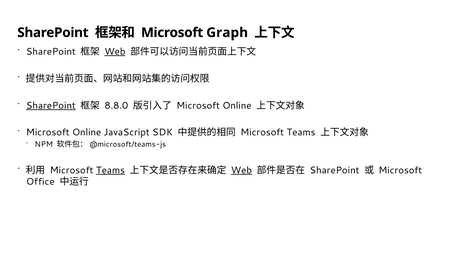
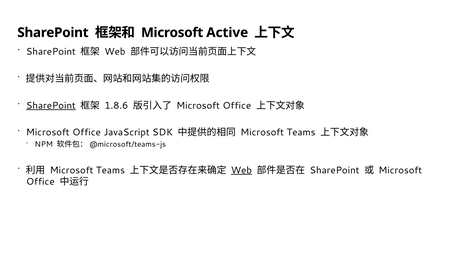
Graph: Graph -> Active
Web at (115, 52) underline: present -> none
8.8.0: 8.8.0 -> 1.8.6
Online at (237, 106): Online -> Office
Online at (87, 133): Online -> Office
Teams at (110, 170) underline: present -> none
